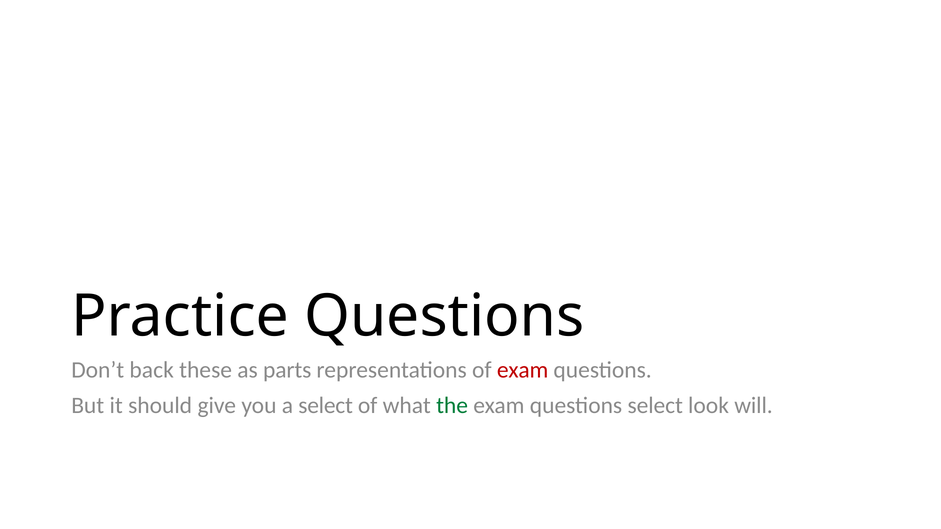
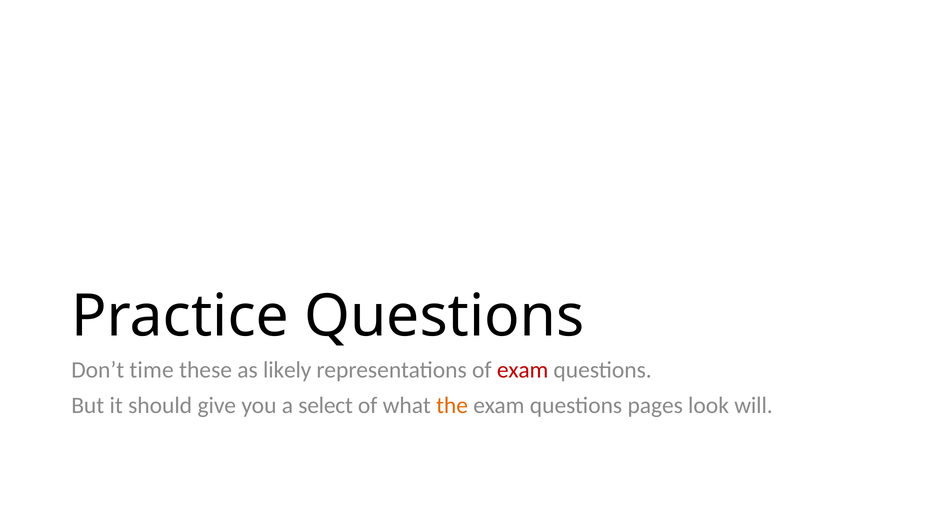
back: back -> time
parts: parts -> likely
the colour: green -> orange
questions select: select -> pages
